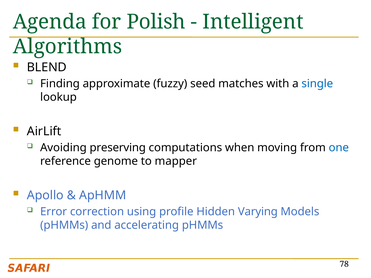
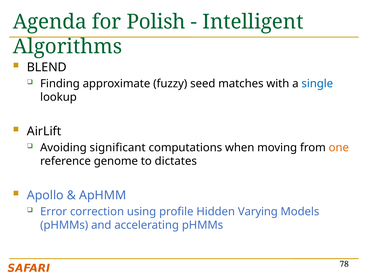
preserving: preserving -> significant
one colour: blue -> orange
mapper: mapper -> dictates
